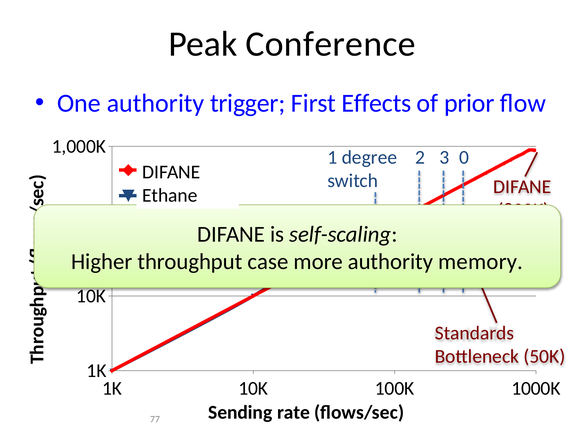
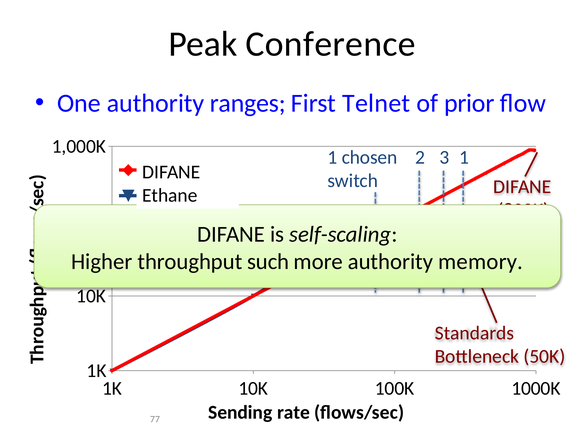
trigger: trigger -> ranges
Effects: Effects -> Telnet
degree: degree -> chosen
3 0: 0 -> 1
case: case -> such
